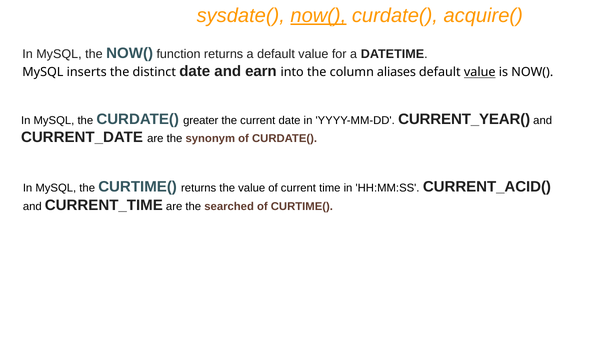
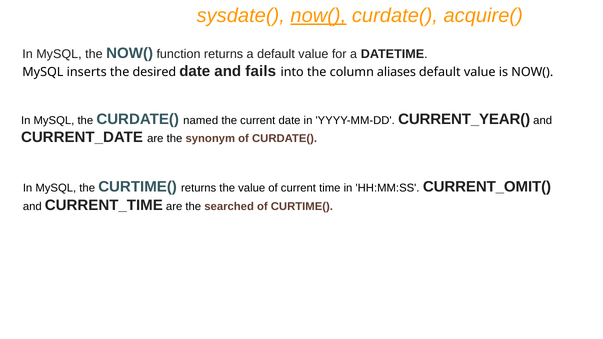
distinct: distinct -> desired
earn: earn -> fails
value at (480, 72) underline: present -> none
greater: greater -> named
CURRENT_ACID(: CURRENT_ACID( -> CURRENT_OMIT(
